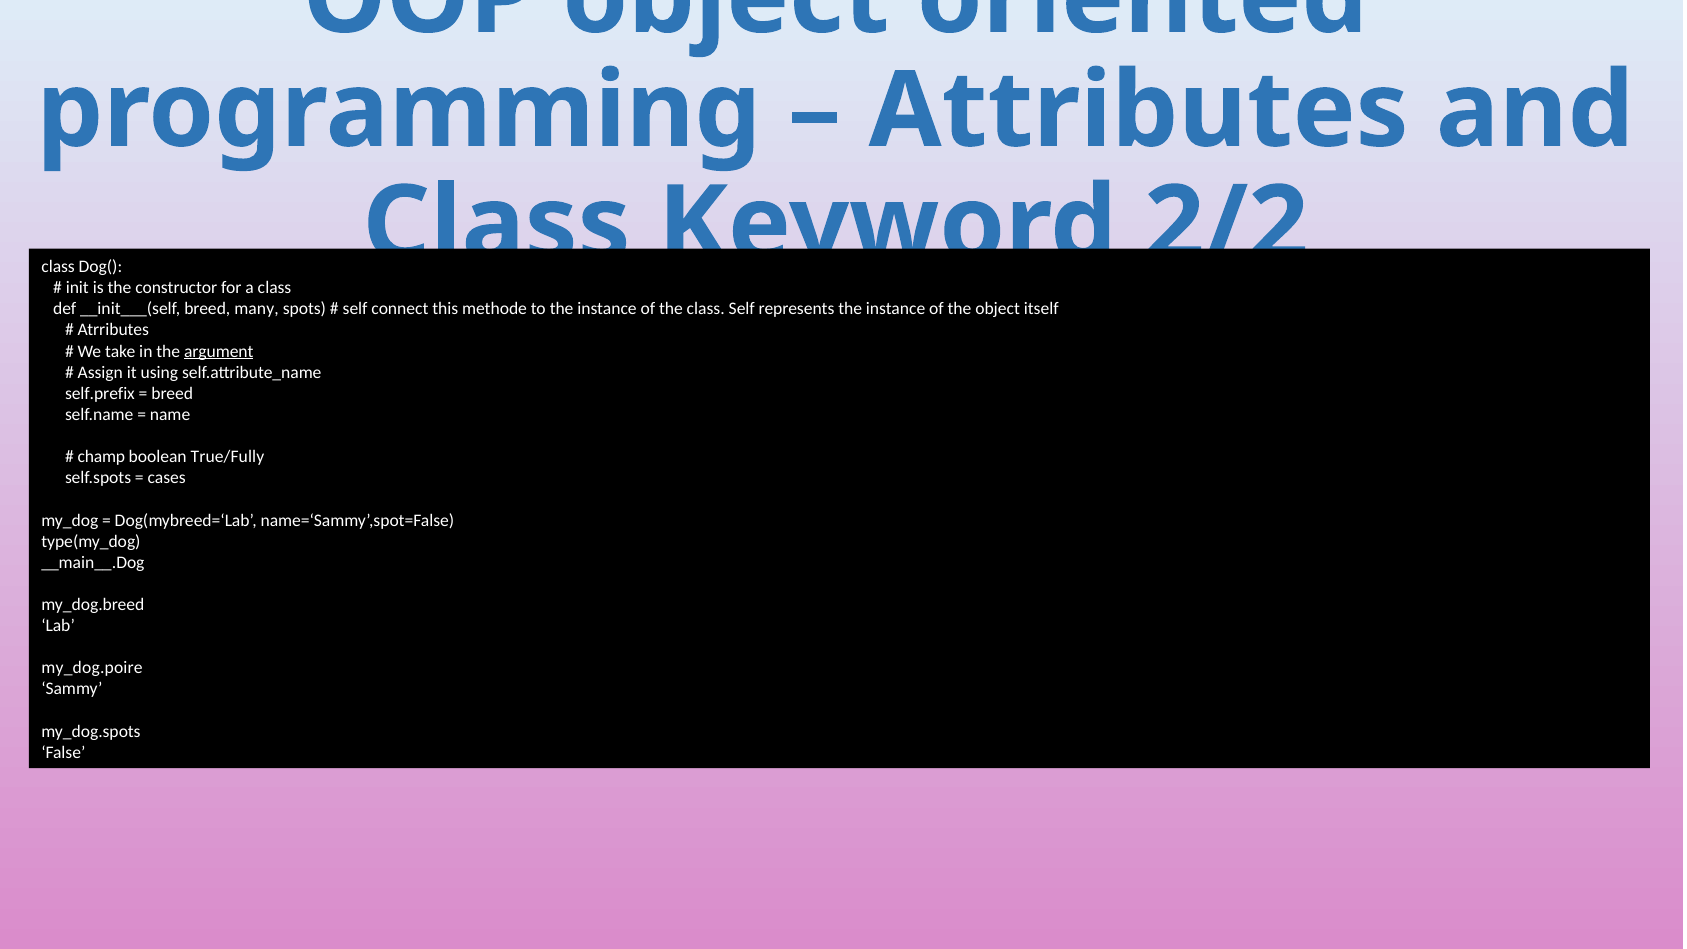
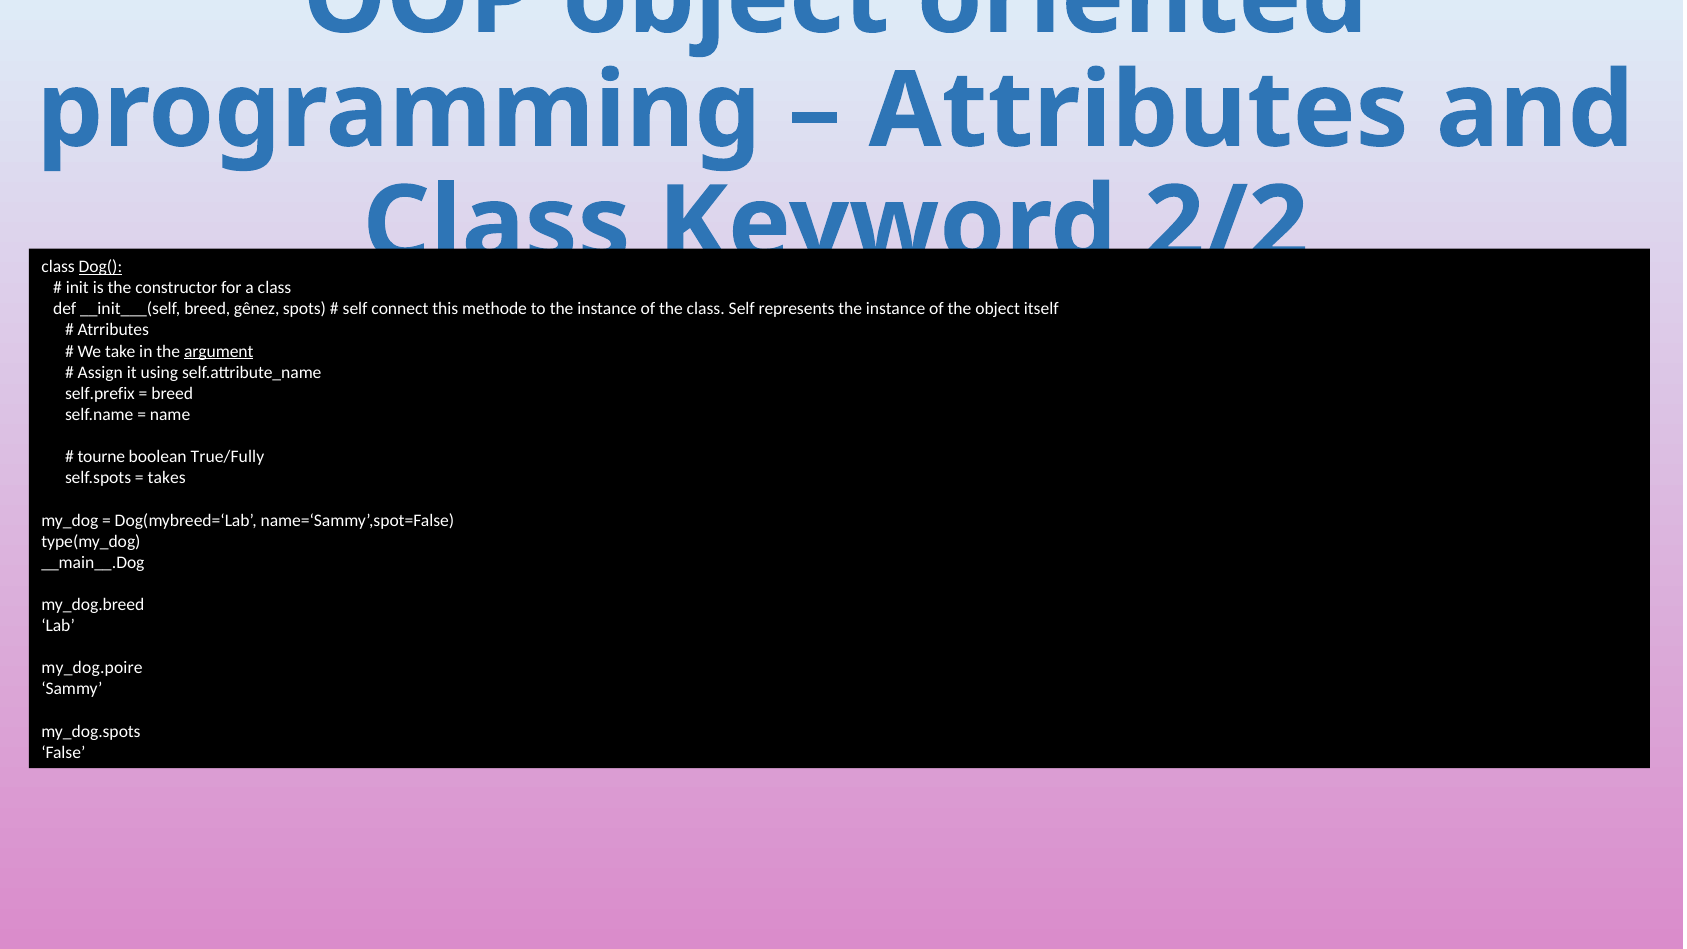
Dog( underline: none -> present
many: many -> gênez
champ: champ -> tourne
cases: cases -> takes
